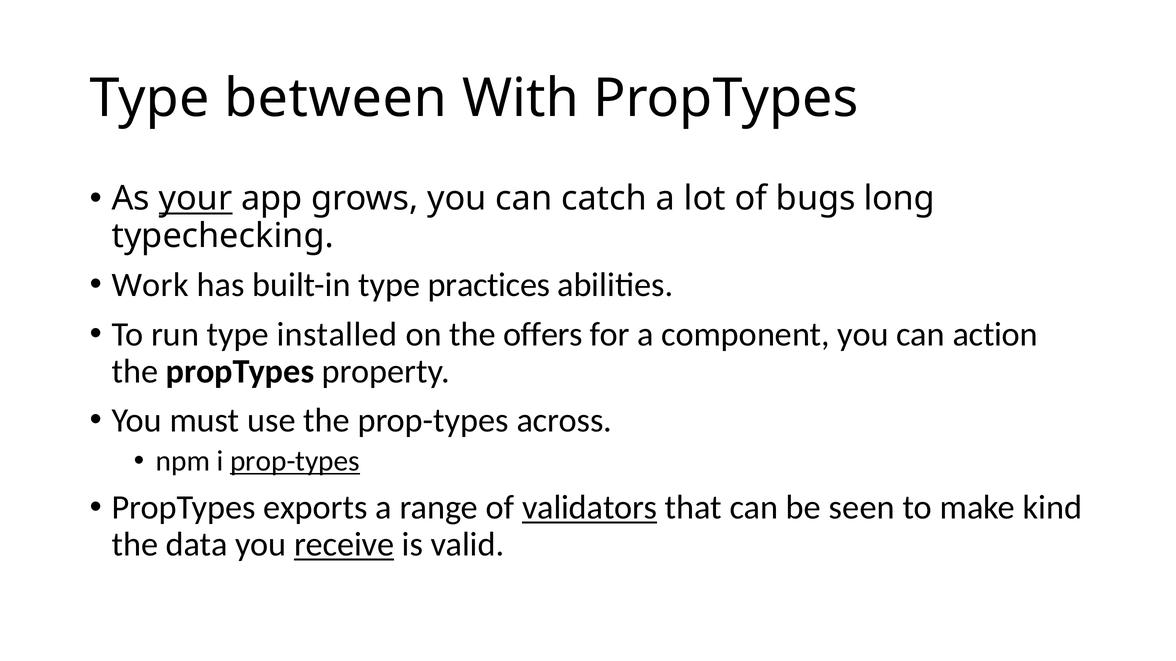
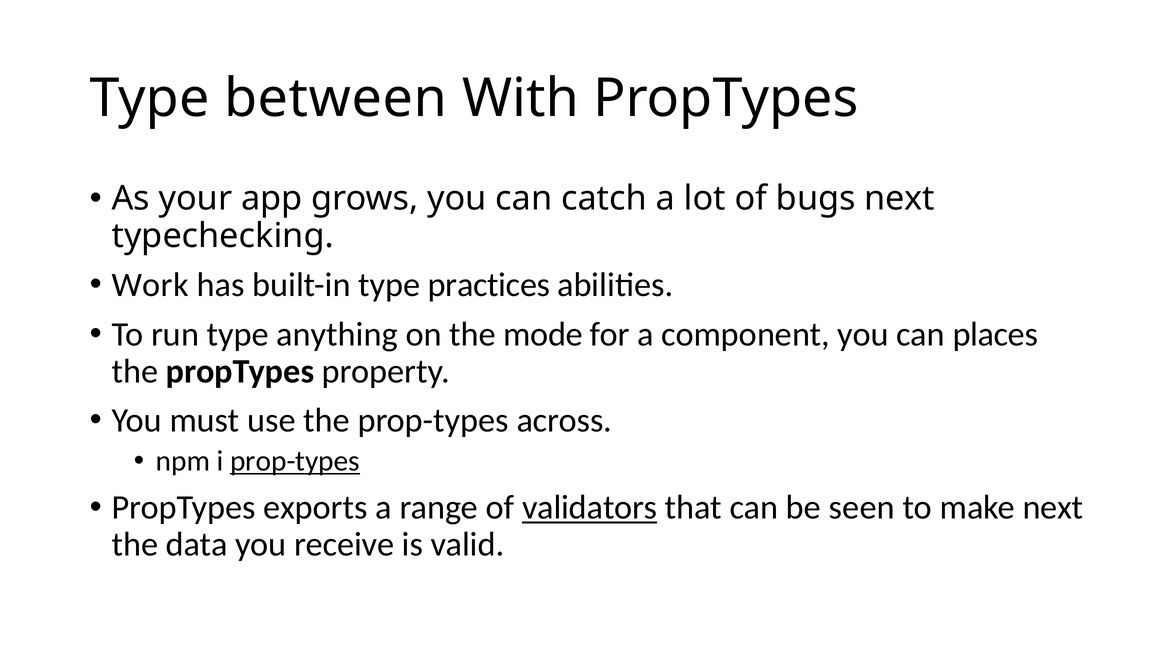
your underline: present -> none
bugs long: long -> next
installed: installed -> anything
offers: offers -> mode
action: action -> places
make kind: kind -> next
receive underline: present -> none
